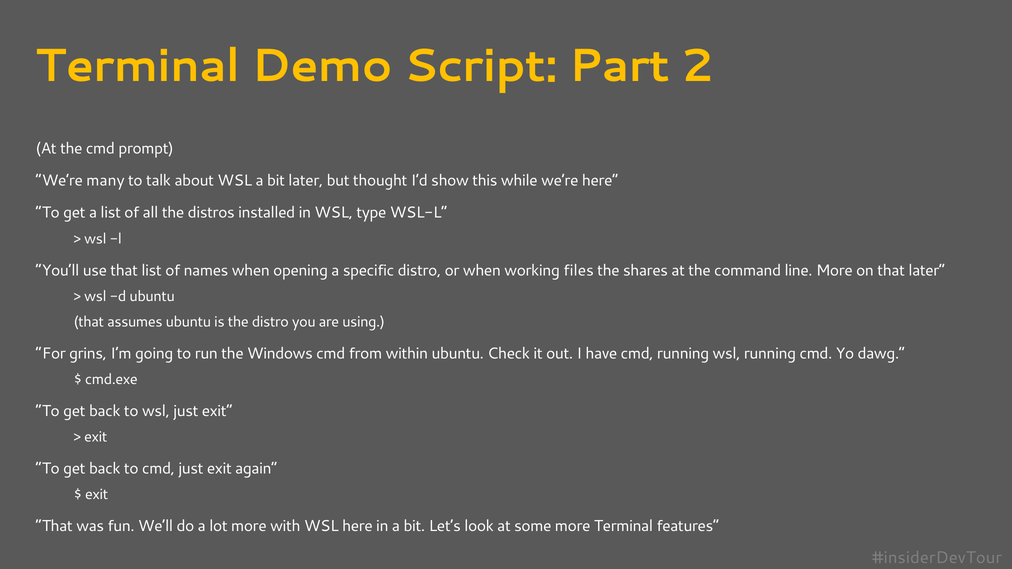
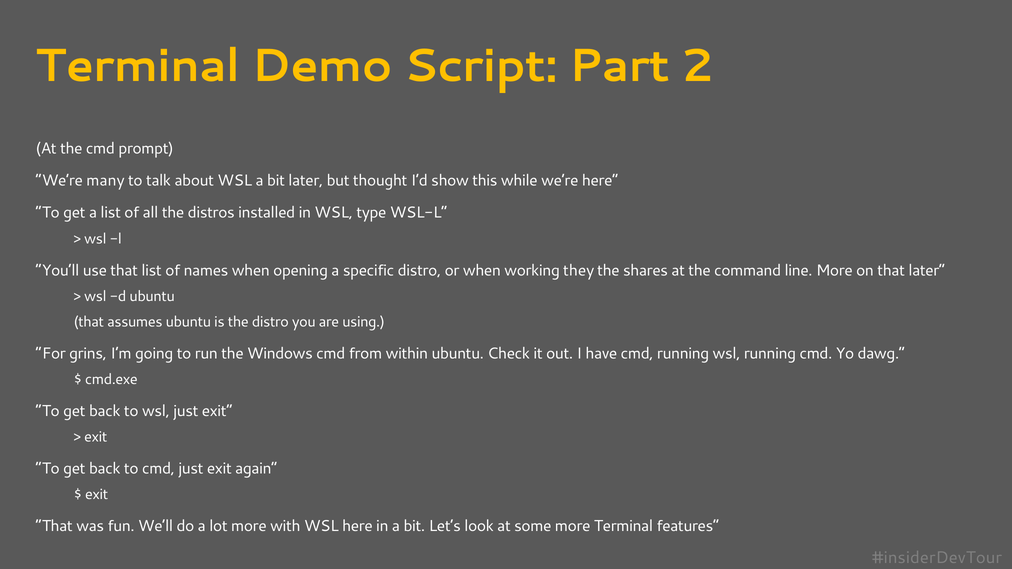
files: files -> they
